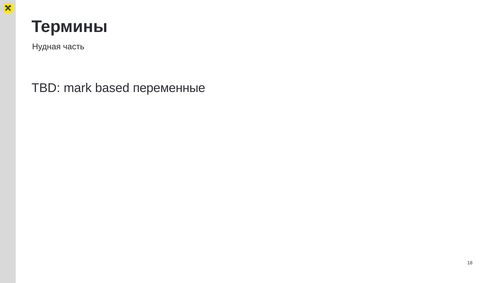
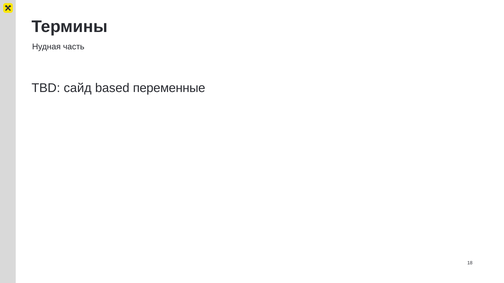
mark: mark -> сайд
